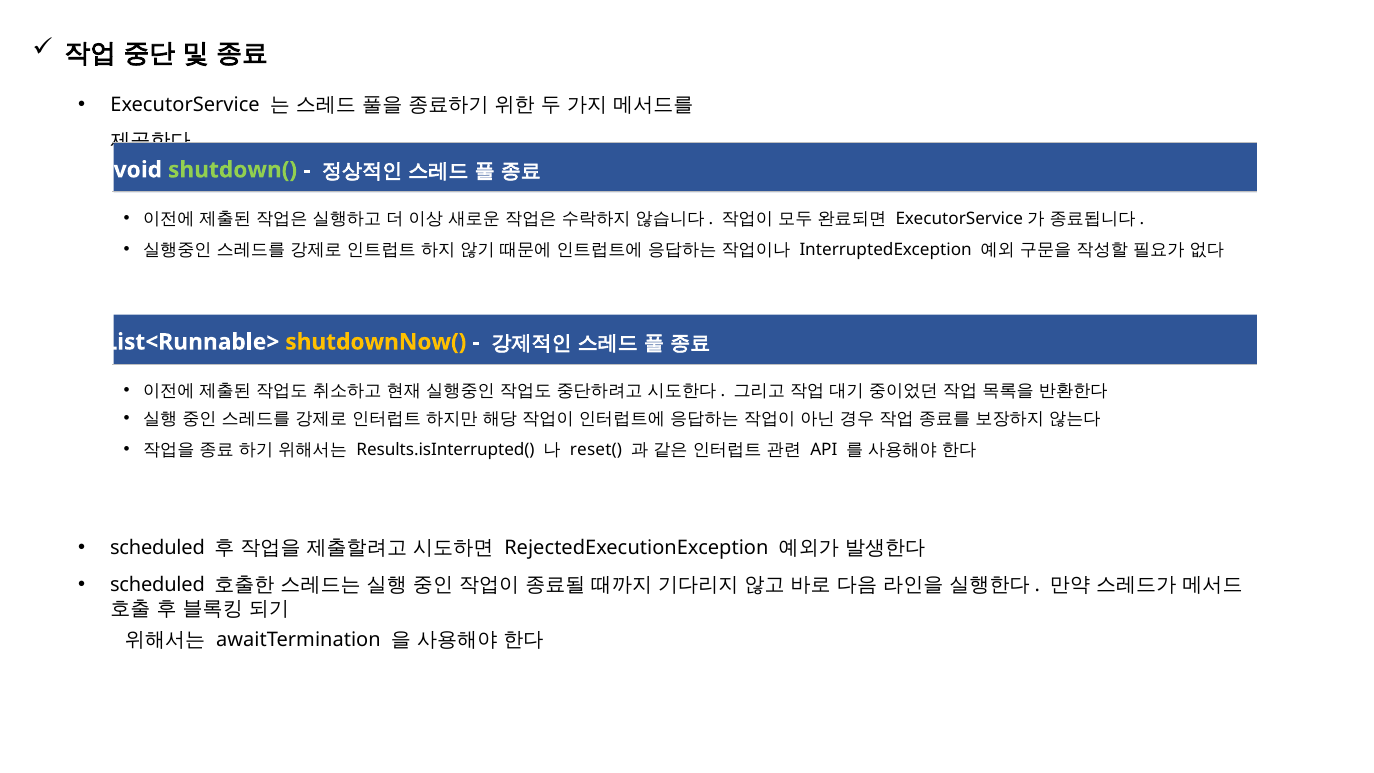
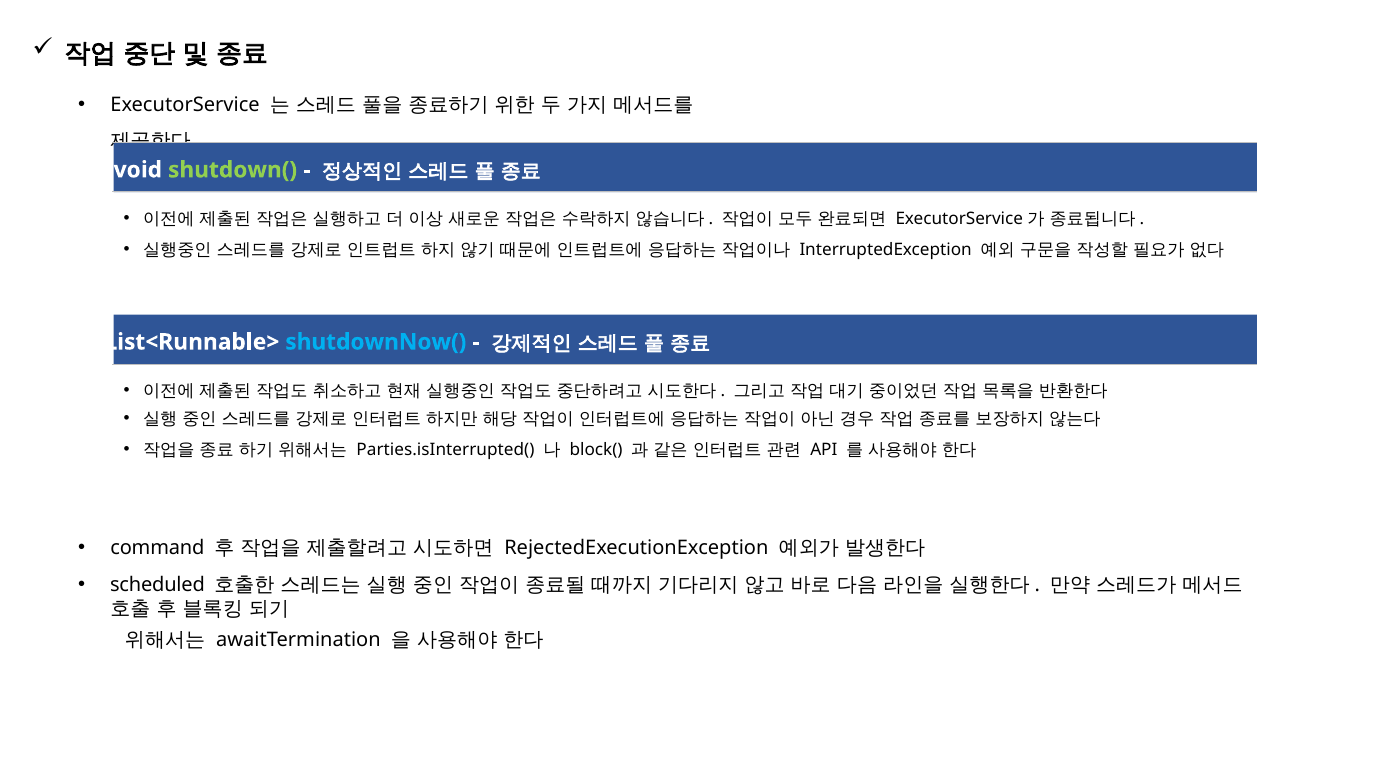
shutdownNow( colour: yellow -> light blue
Results.isInterrupted(: Results.isInterrupted( -> Parties.isInterrupted(
reset(: reset( -> block(
scheduled at (157, 547): scheduled -> command
